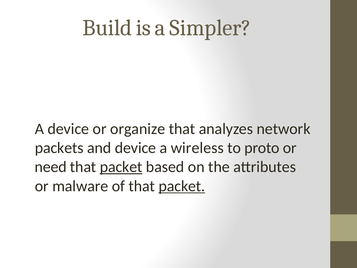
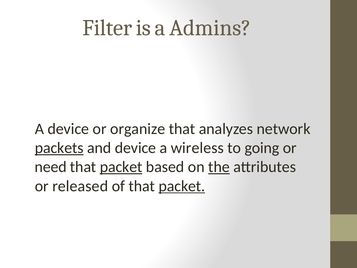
Build: Build -> Filter
Simpler: Simpler -> Admins
packets underline: none -> present
proto: proto -> going
the underline: none -> present
malware: malware -> released
